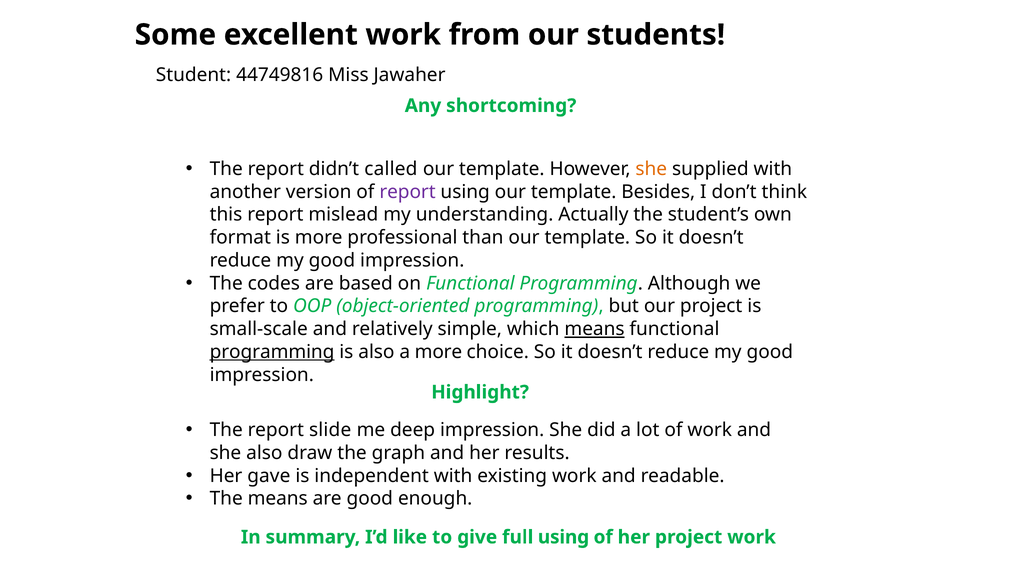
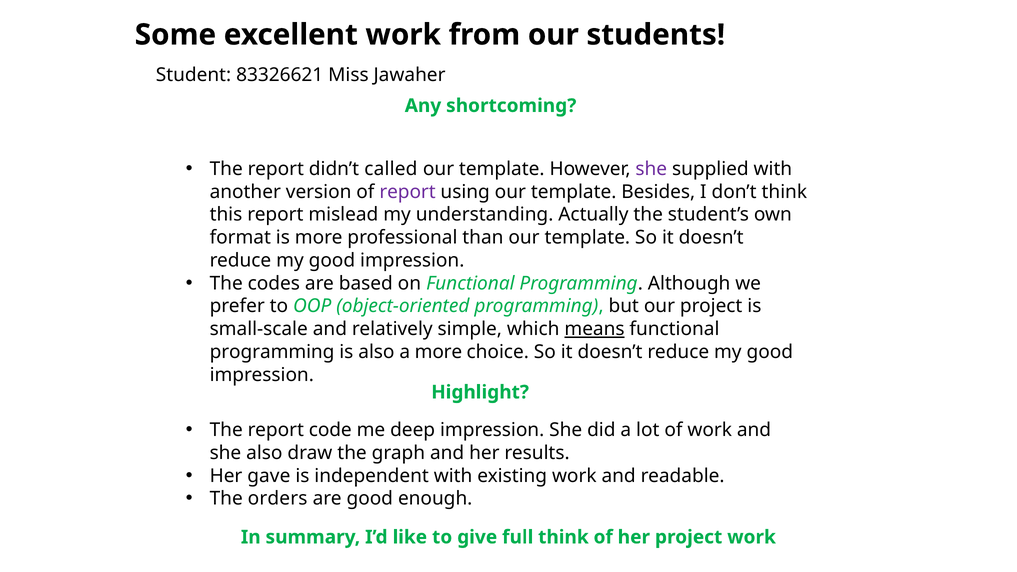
44749816: 44749816 -> 83326621
she at (651, 169) colour: orange -> purple
programming at (272, 352) underline: present -> none
slide: slide -> code
The means: means -> orders
full using: using -> think
